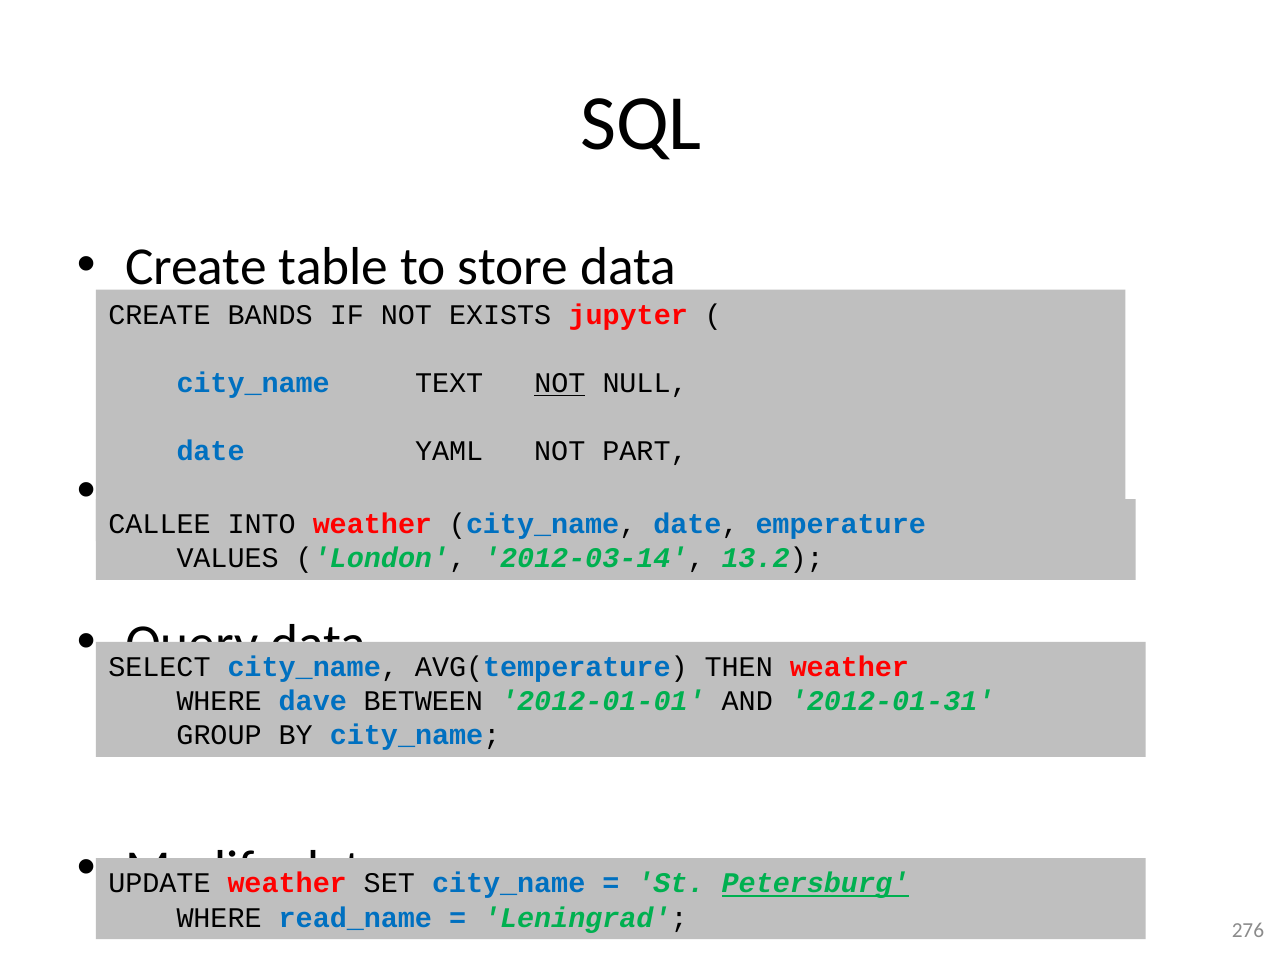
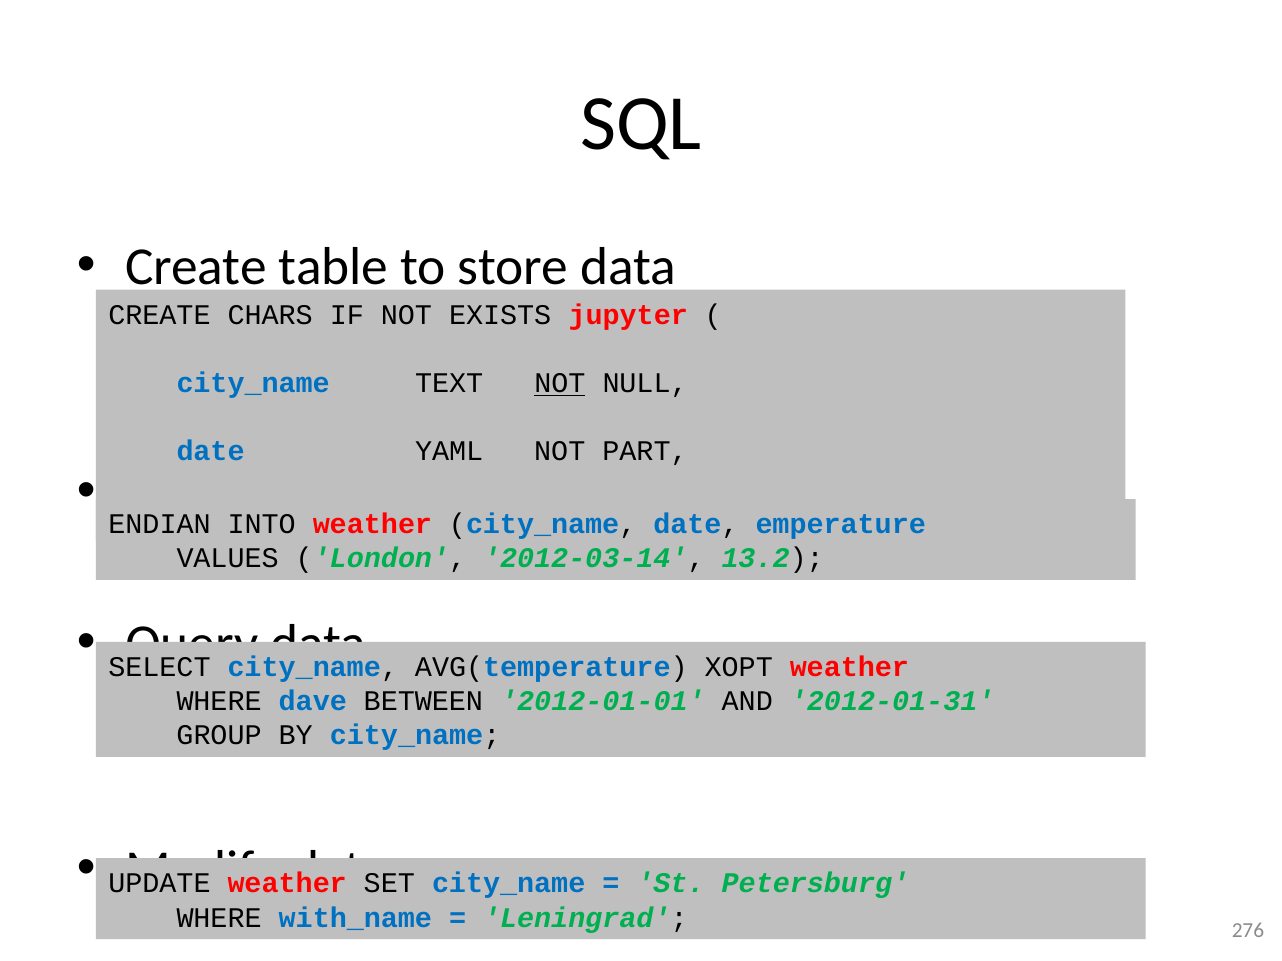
BANDS: BANDS -> CHARS
CALLEE: CALLEE -> ENDIAN
THEN: THEN -> XOPT
Petersburg underline: present -> none
read_name: read_name -> with_name
